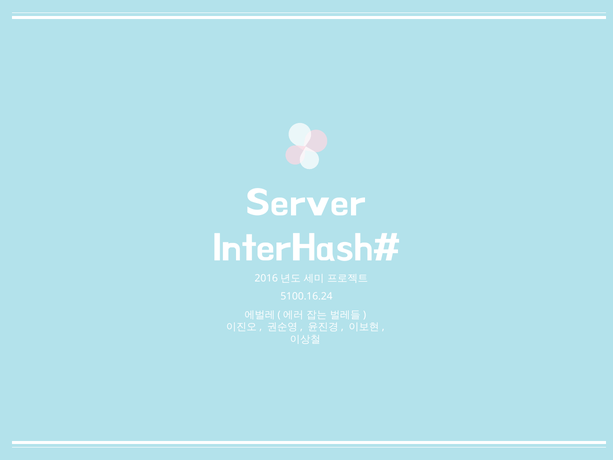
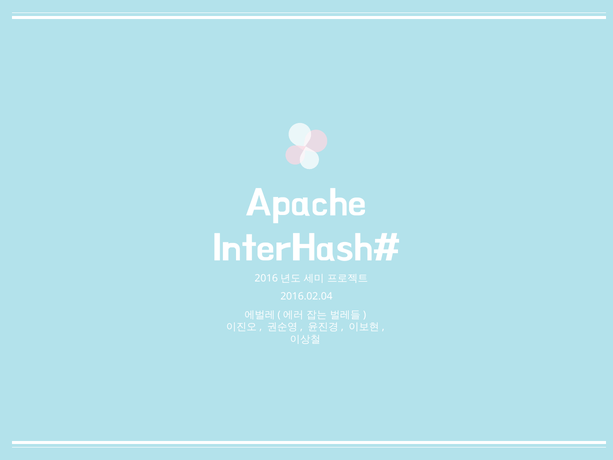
Server: Server -> Apache
5100.16.24: 5100.16.24 -> 2016.02.04
